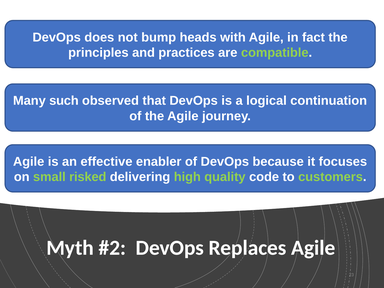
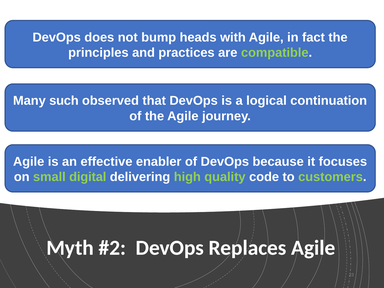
risked: risked -> digital
